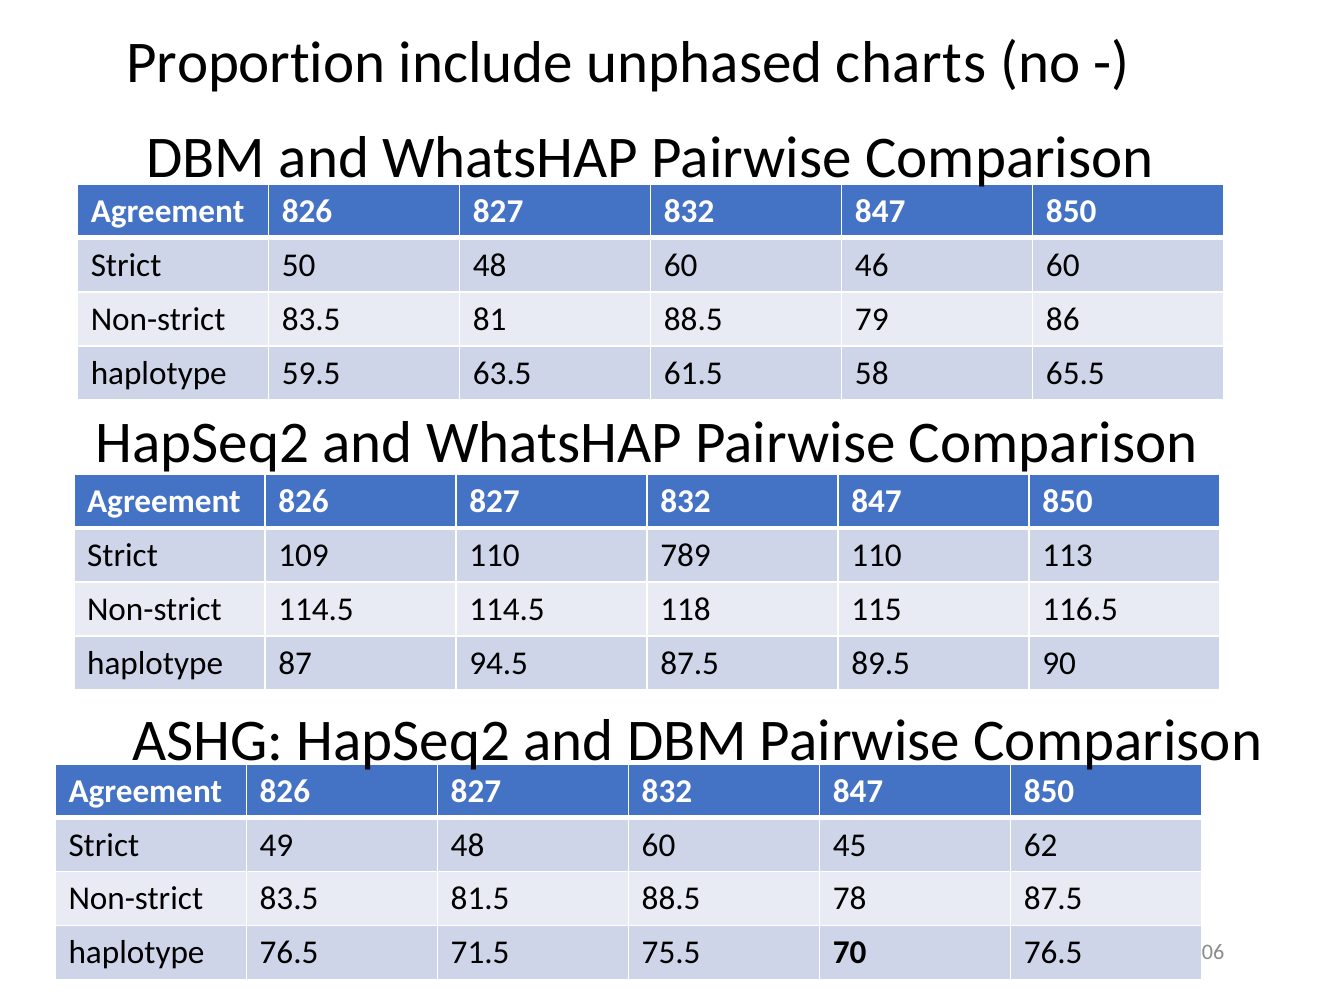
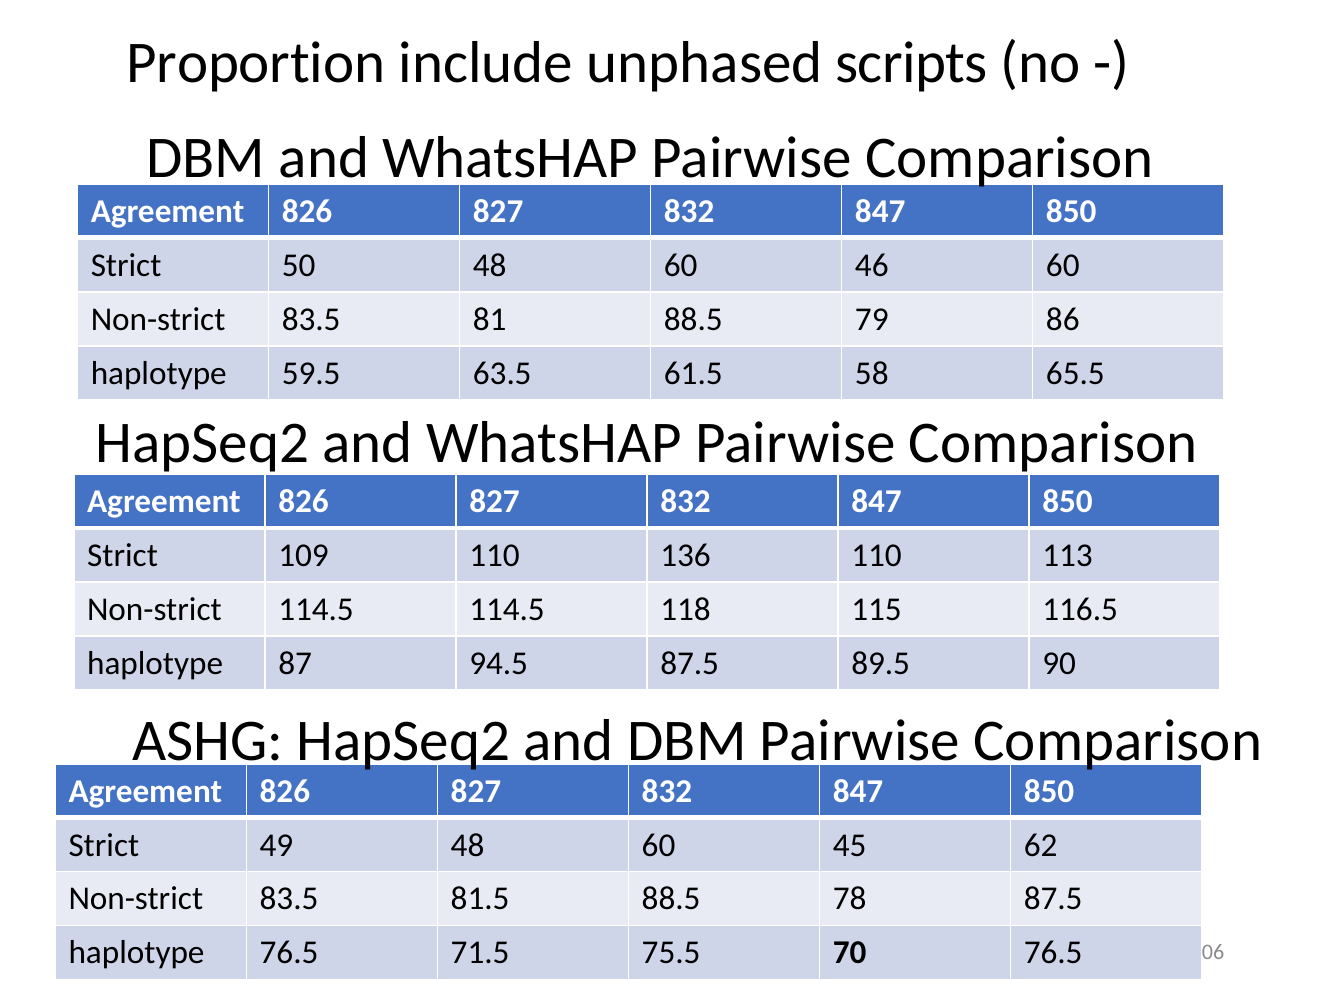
charts: charts -> scripts
789: 789 -> 136
